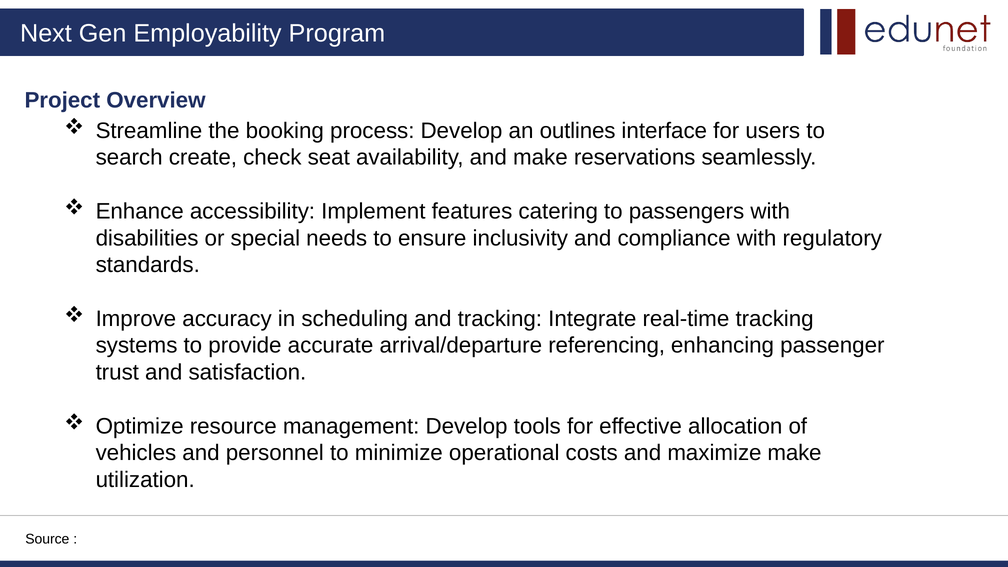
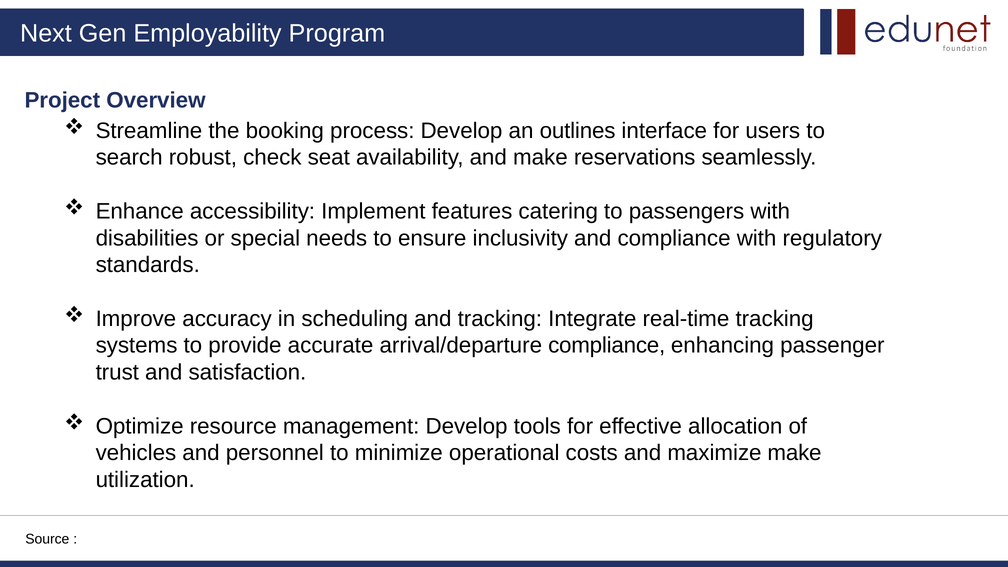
create: create -> robust
arrival/departure referencing: referencing -> compliance
